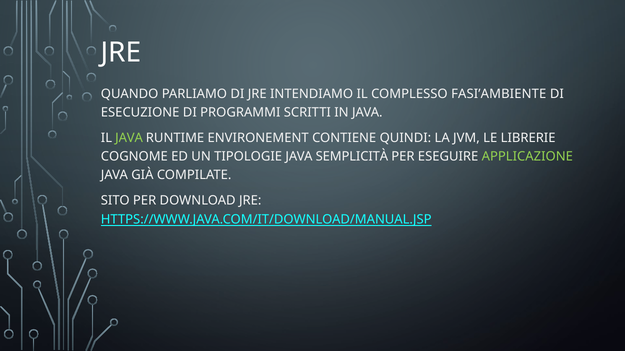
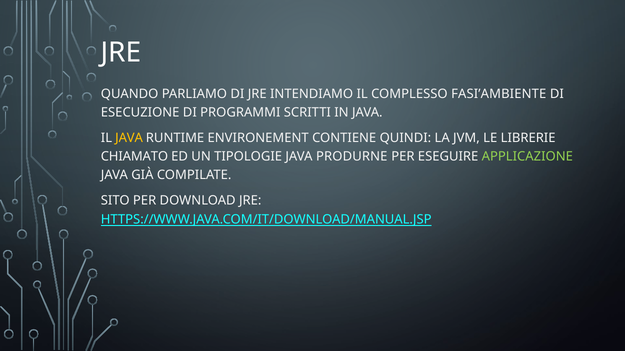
JAVA at (129, 138) colour: light green -> yellow
COGNOME: COGNOME -> CHIAMATO
SEMPLICITÀ: SEMPLICITÀ -> PRODURNE
